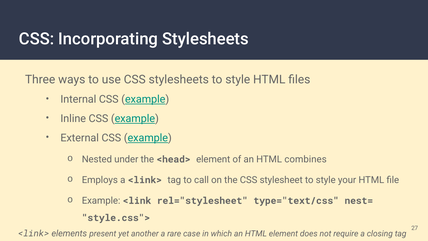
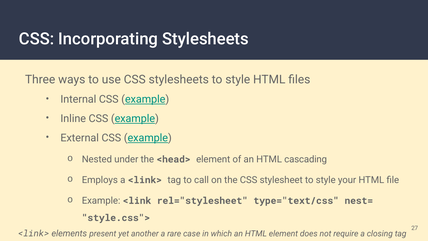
combines: combines -> cascading
